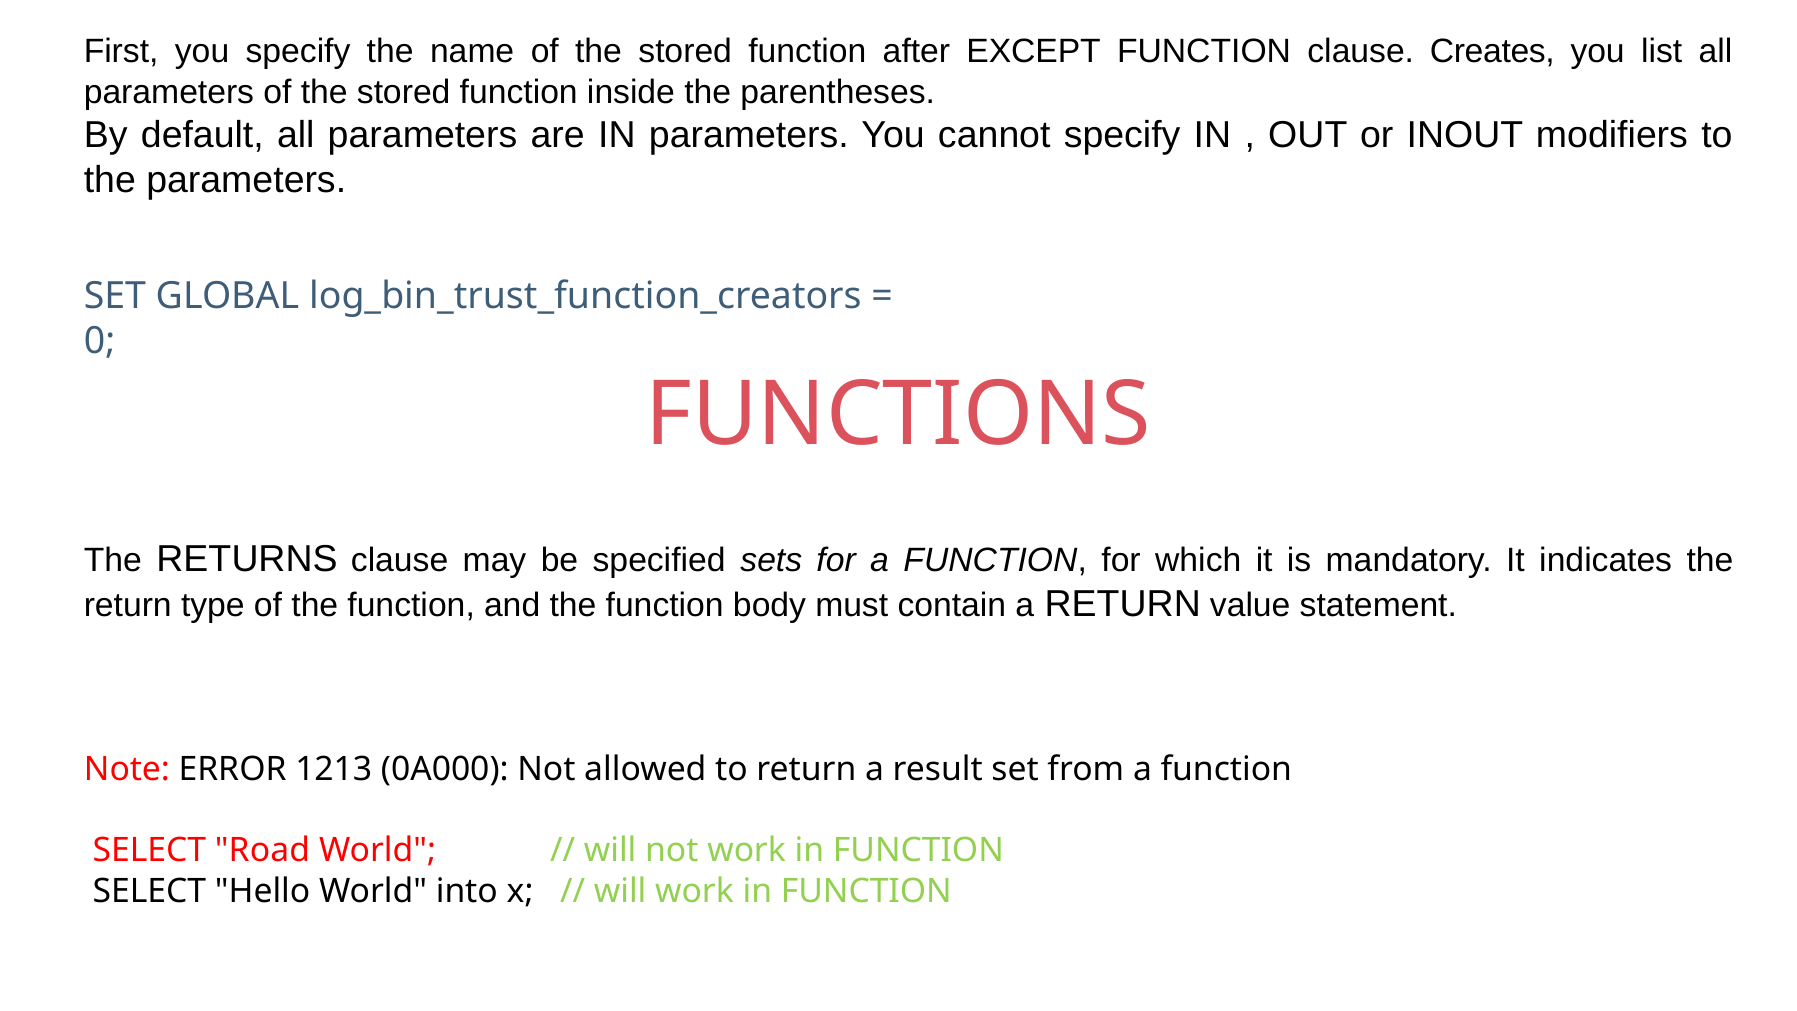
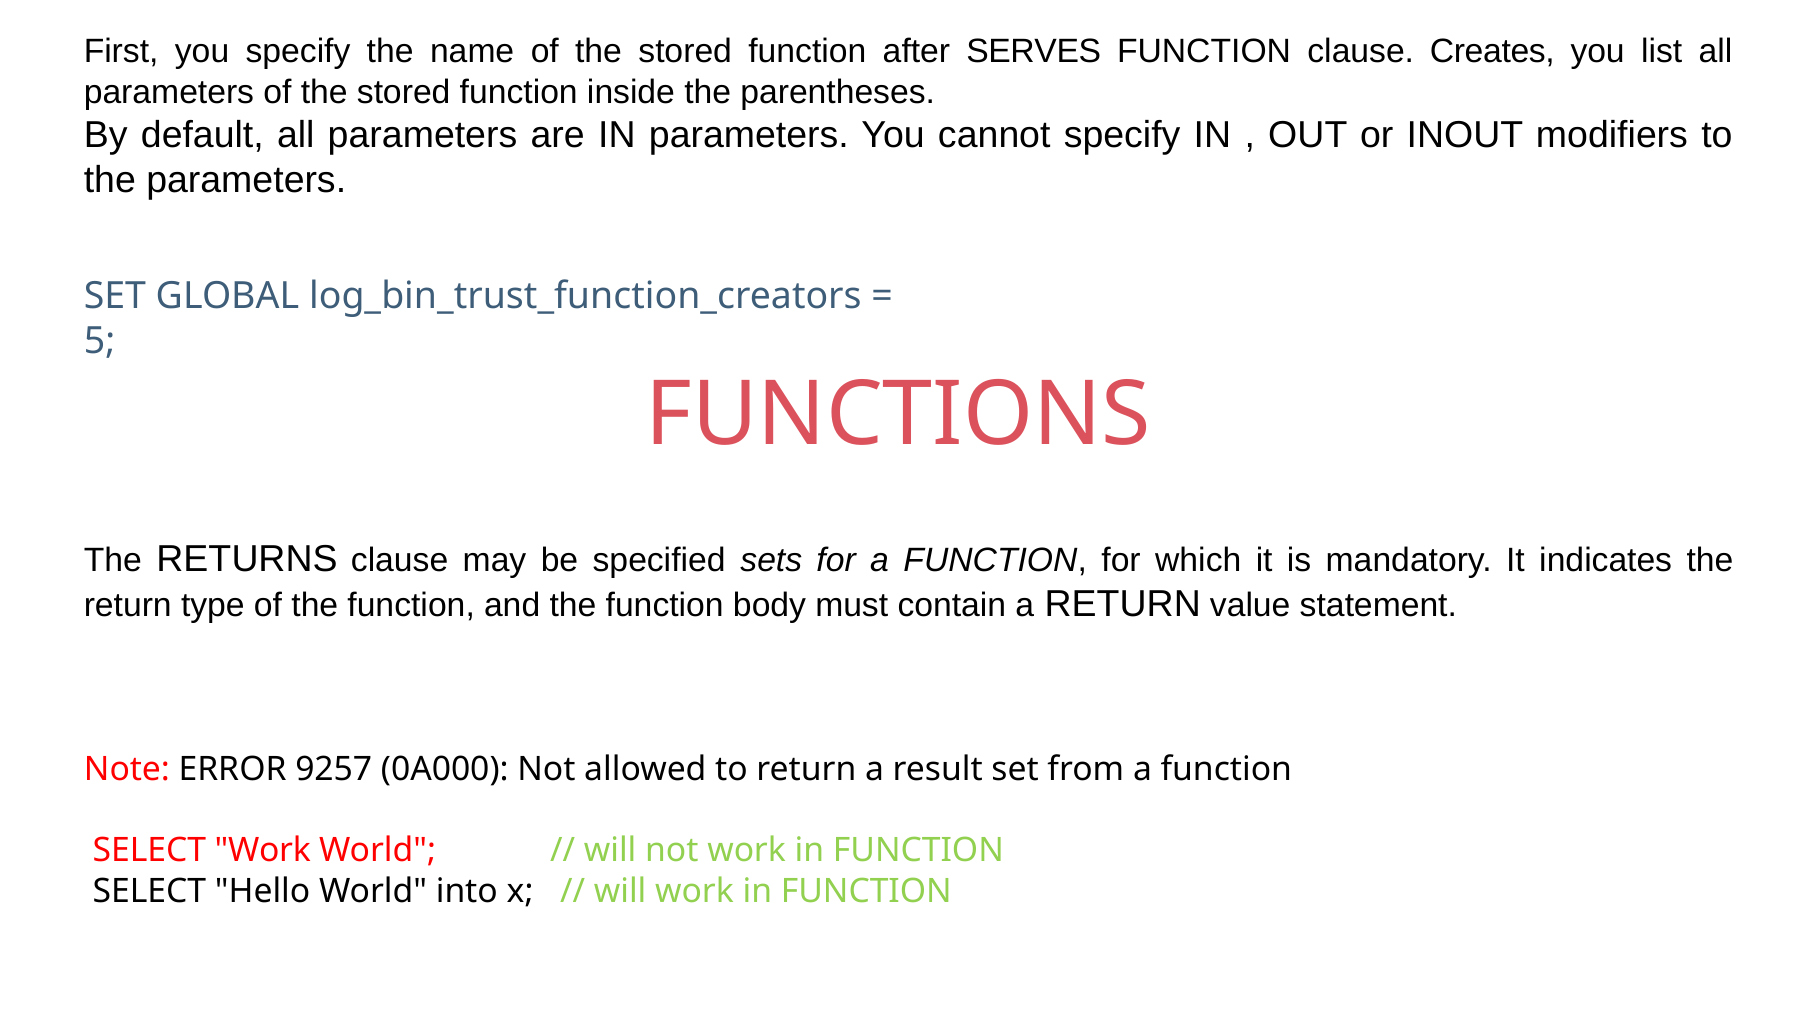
EXCEPT: EXCEPT -> SERVES
0: 0 -> 5
1213: 1213 -> 9257
SELECT Road: Road -> Work
